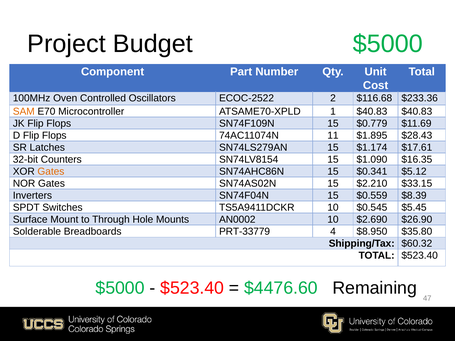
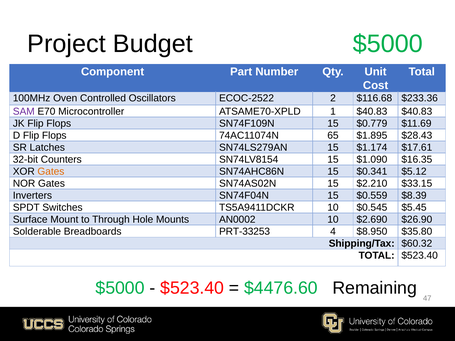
SAM colour: orange -> purple
11: 11 -> 65
PRT-33779: PRT-33779 -> PRT-33253
